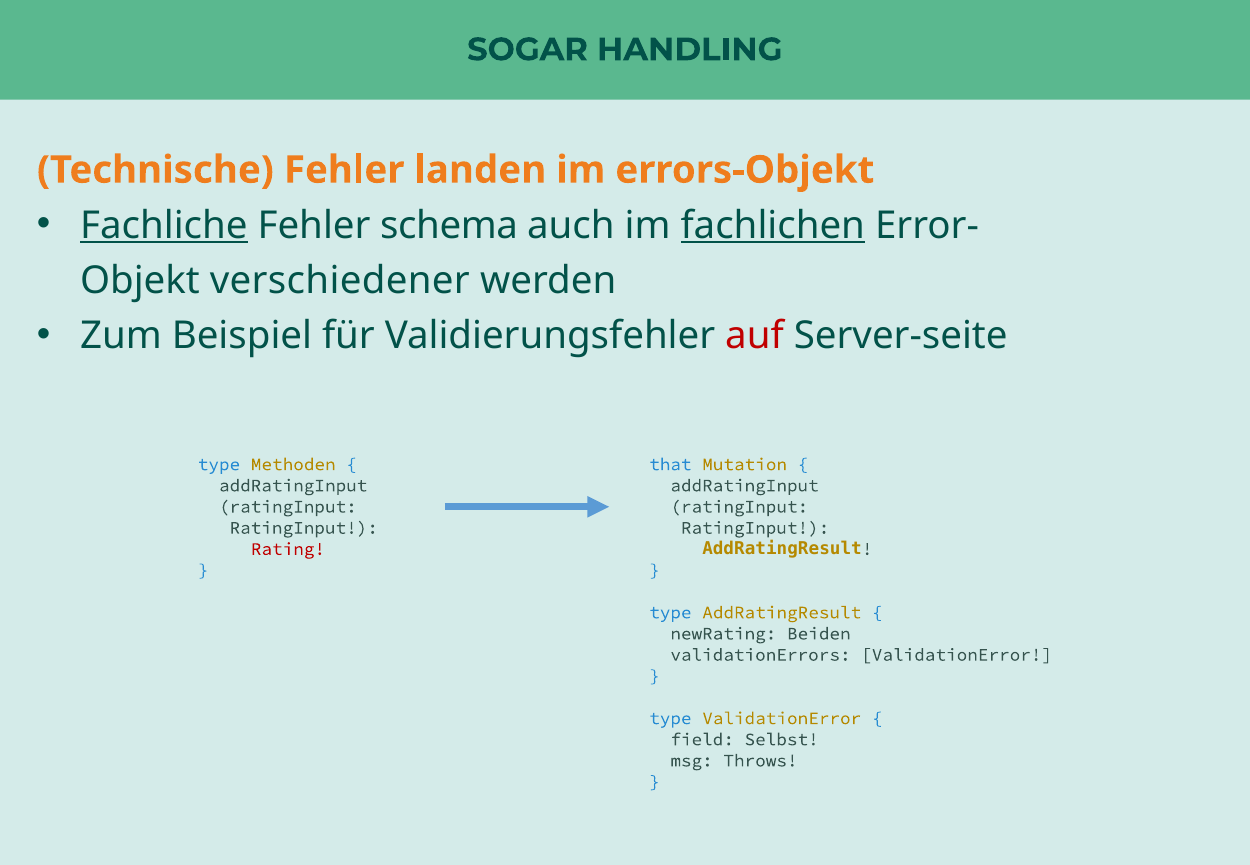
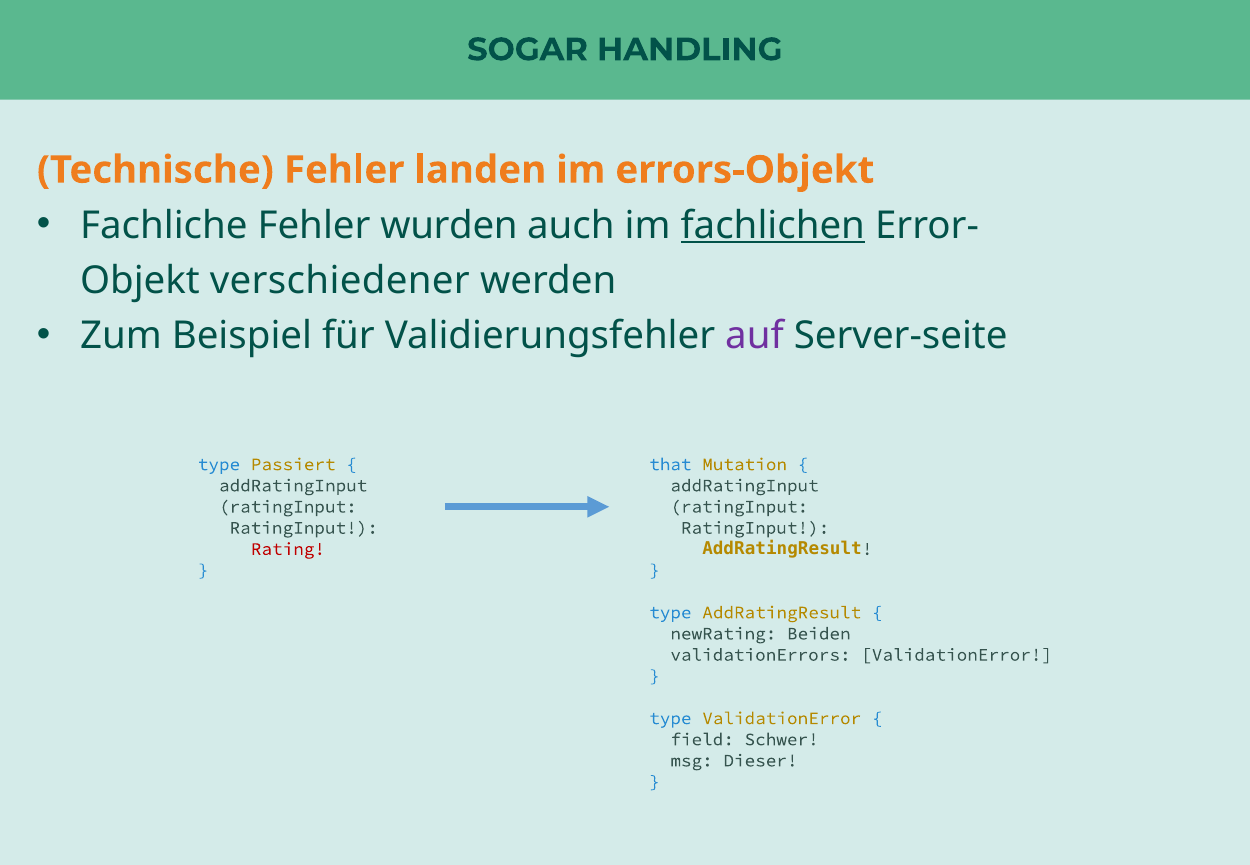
Fachliche underline: present -> none
schema: schema -> wurden
auf colour: red -> purple
Methoden: Methoden -> Passiert
Selbst: Selbst -> Schwer
Throws: Throws -> Dieser
